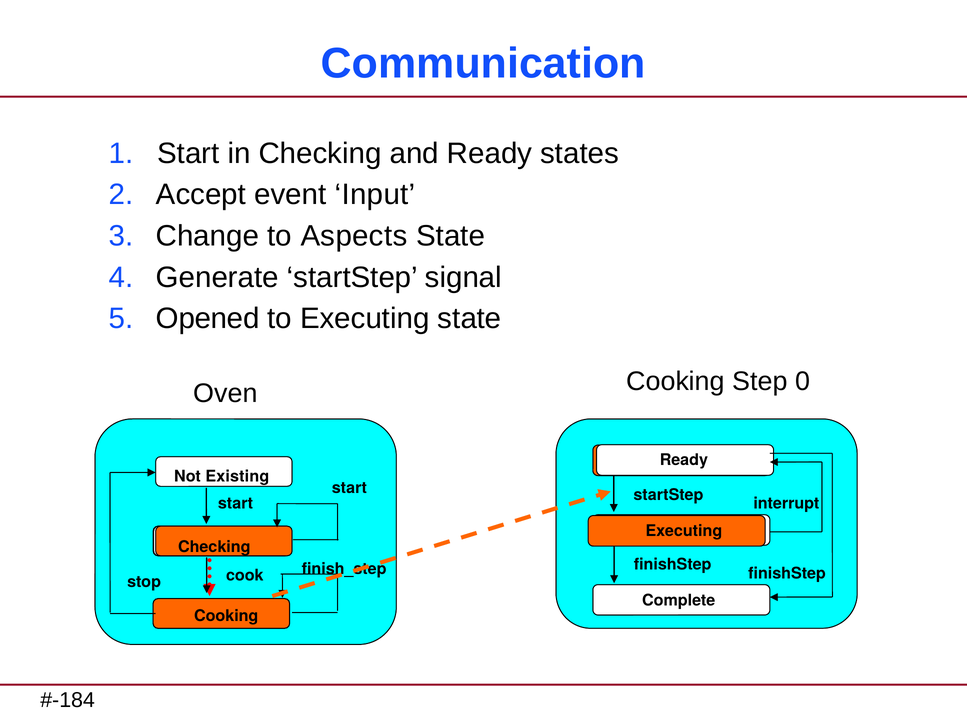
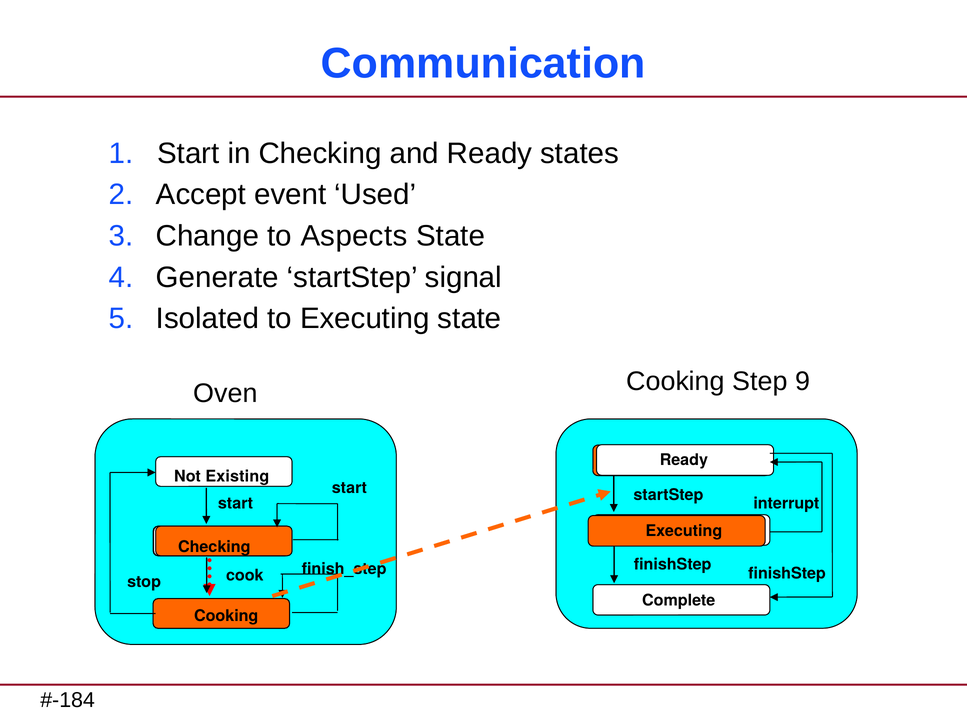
Input: Input -> Used
Opened: Opened -> Isolated
0: 0 -> 9
